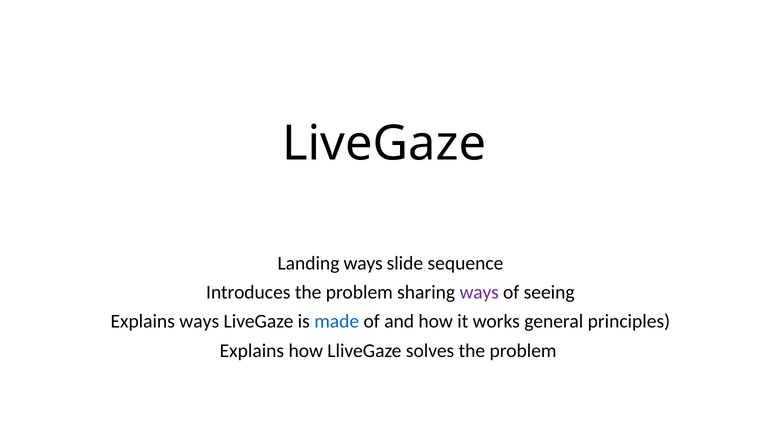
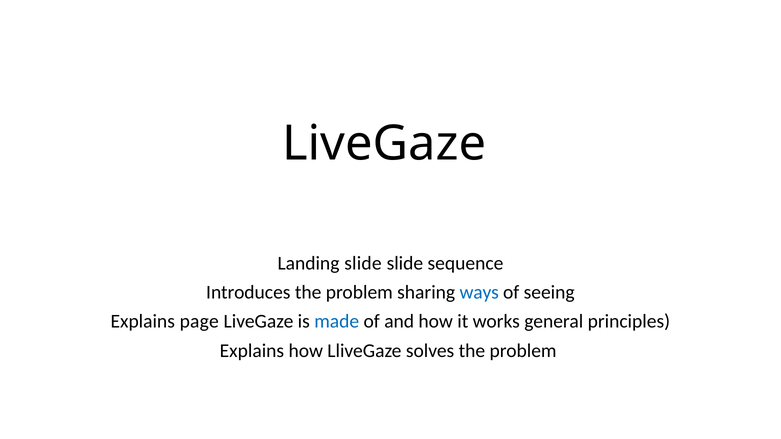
Landing ways: ways -> slide
ways at (479, 292) colour: purple -> blue
Explains ways: ways -> page
